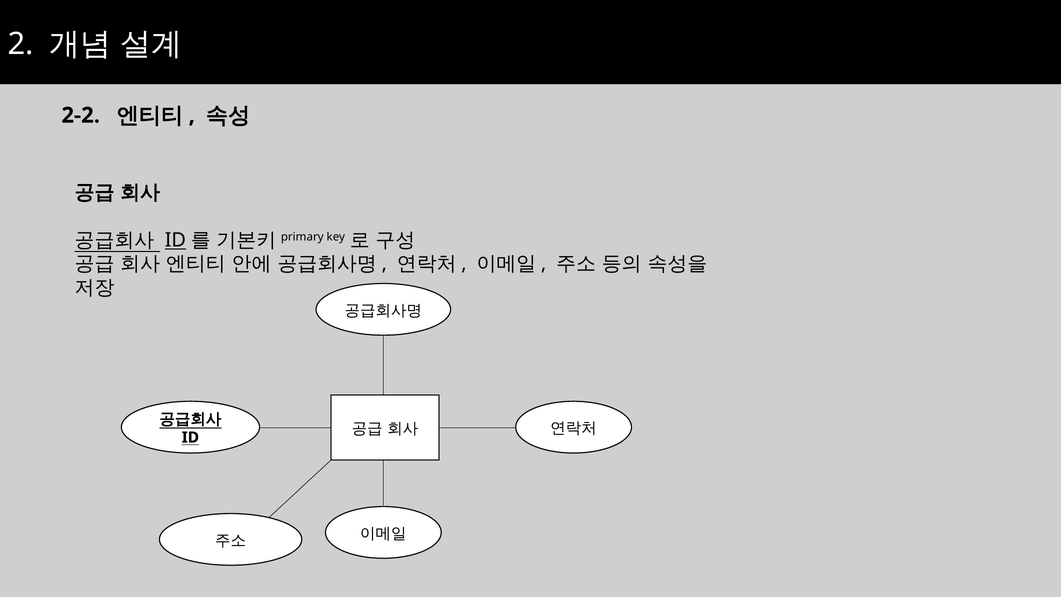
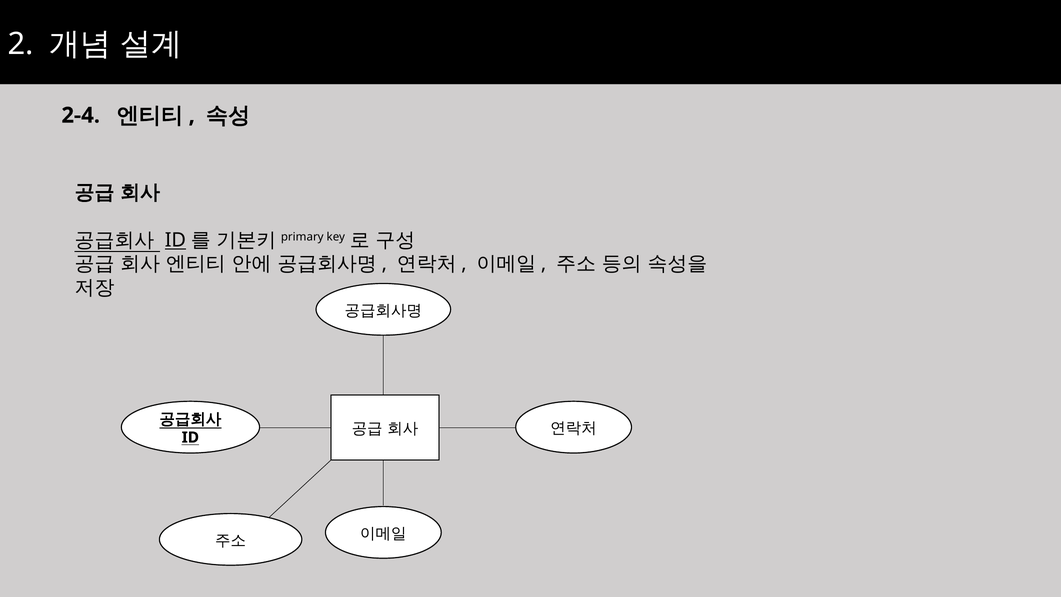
2-2: 2-2 -> 2-4
